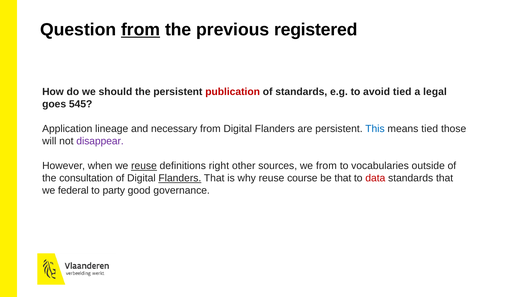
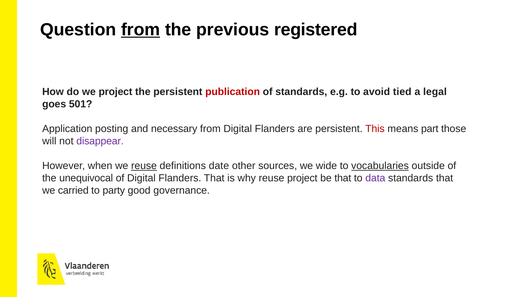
we should: should -> project
545: 545 -> 501
lineage: lineage -> posting
This colour: blue -> red
means tied: tied -> part
right: right -> date
we from: from -> wide
vocabularies underline: none -> present
consultation: consultation -> unequivocal
Flanders at (180, 178) underline: present -> none
reuse course: course -> project
data colour: red -> purple
federal: federal -> carried
